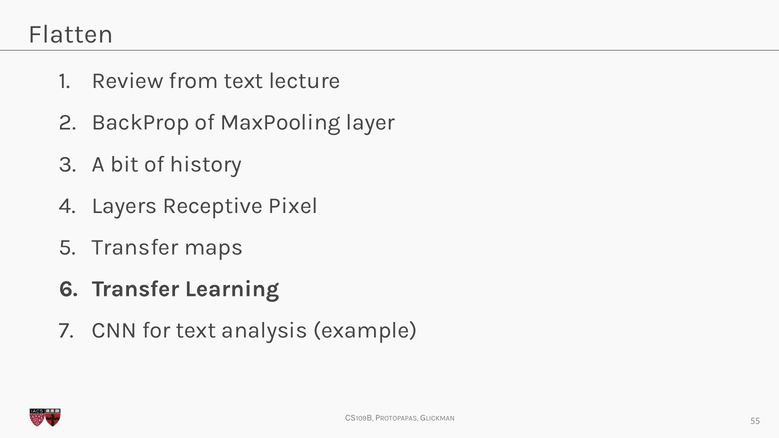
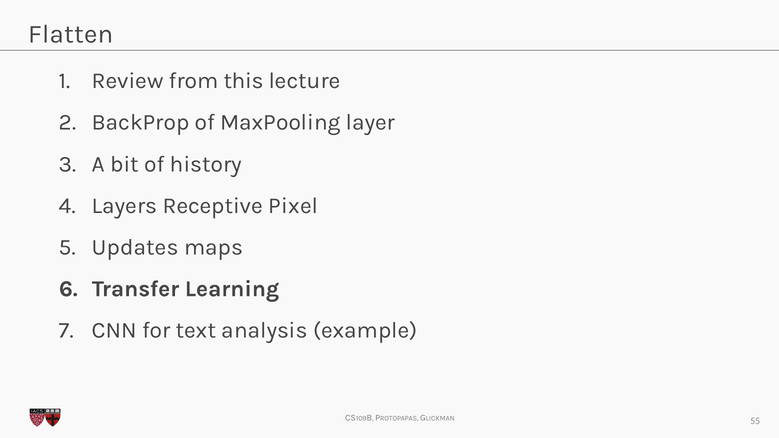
from text: text -> this
Transfer at (135, 247): Transfer -> Updates
